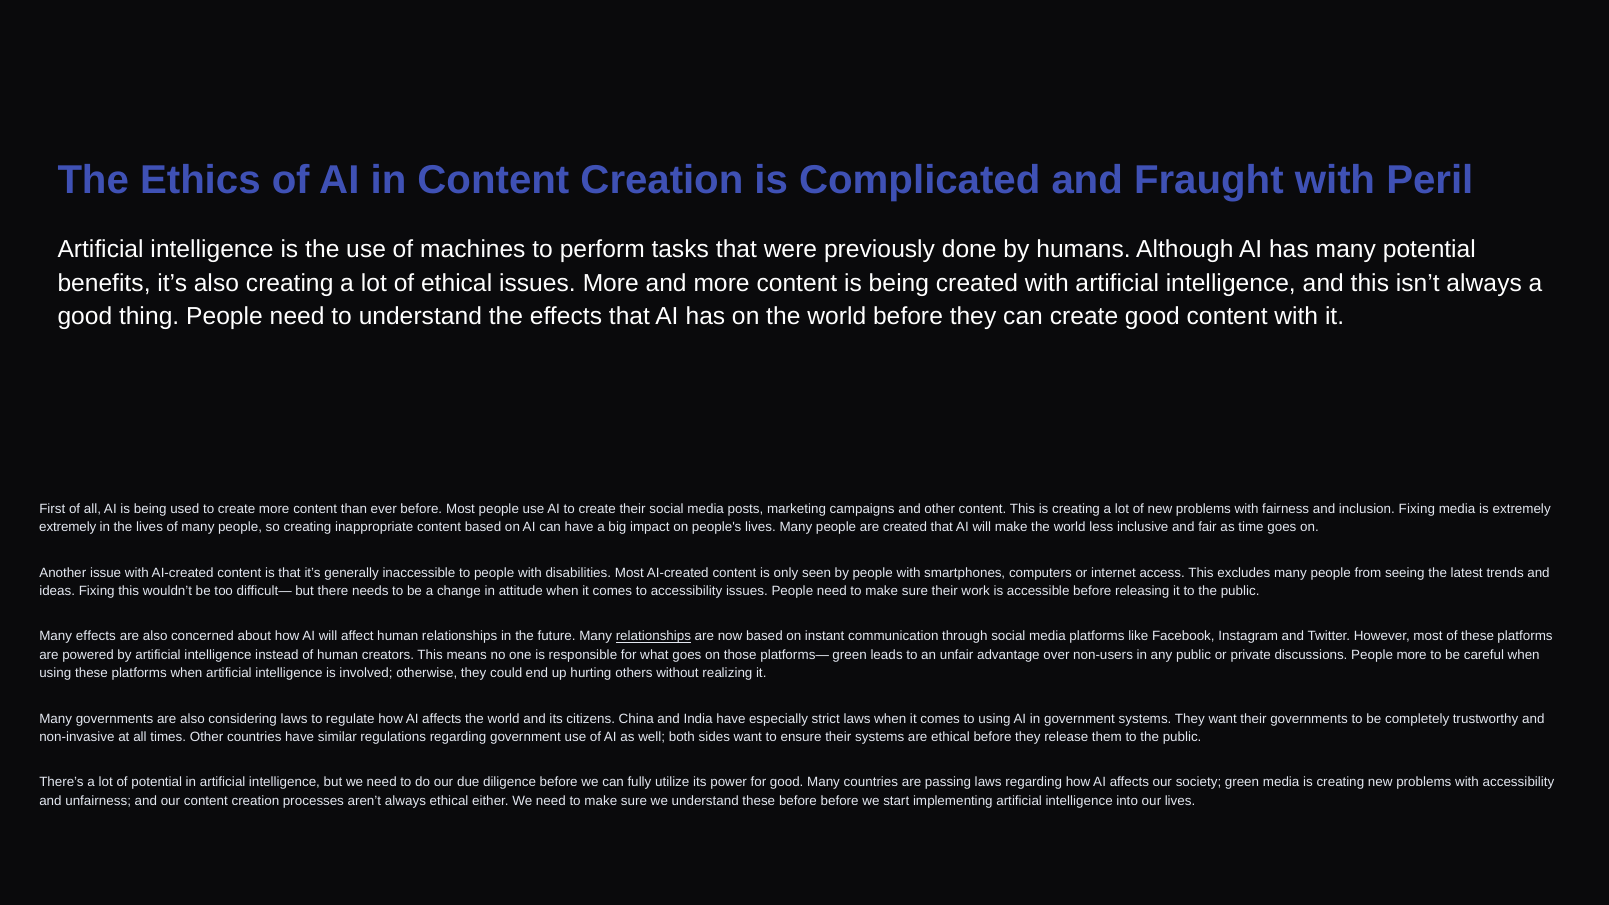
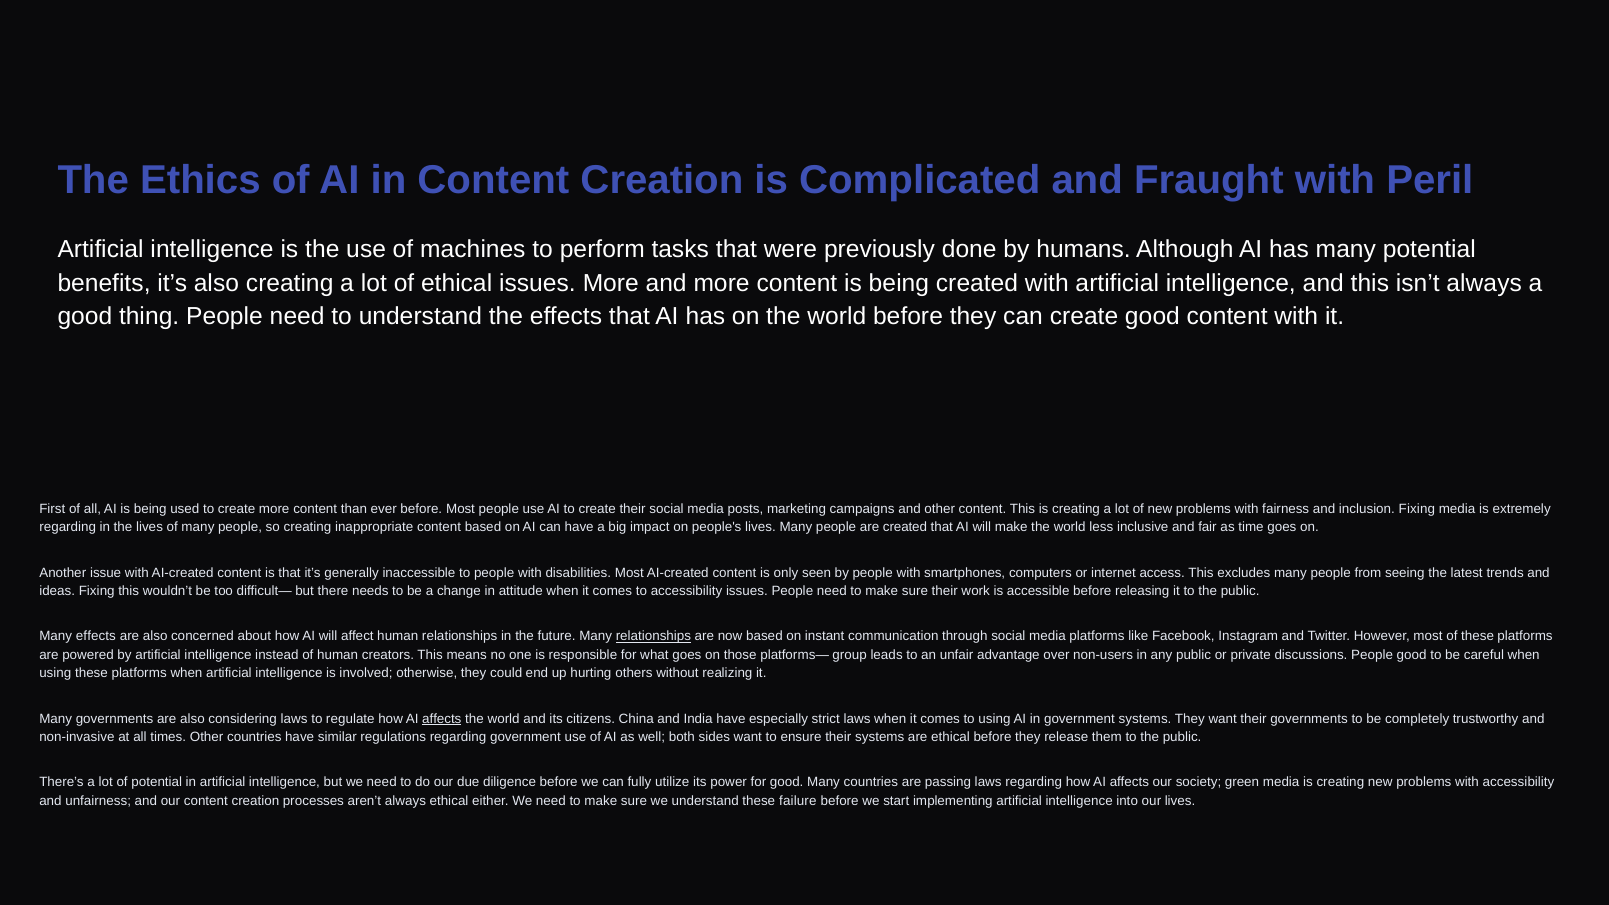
extremely at (68, 527): extremely -> regarding
platforms— green: green -> group
People more: more -> good
affects at (442, 719) underline: none -> present
these before: before -> failure
